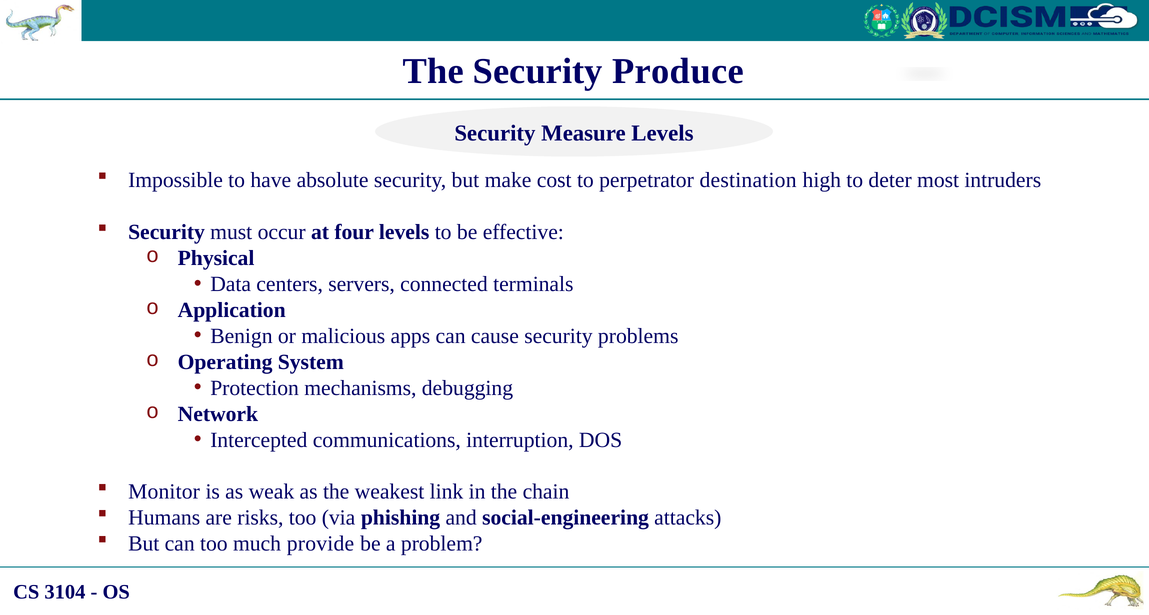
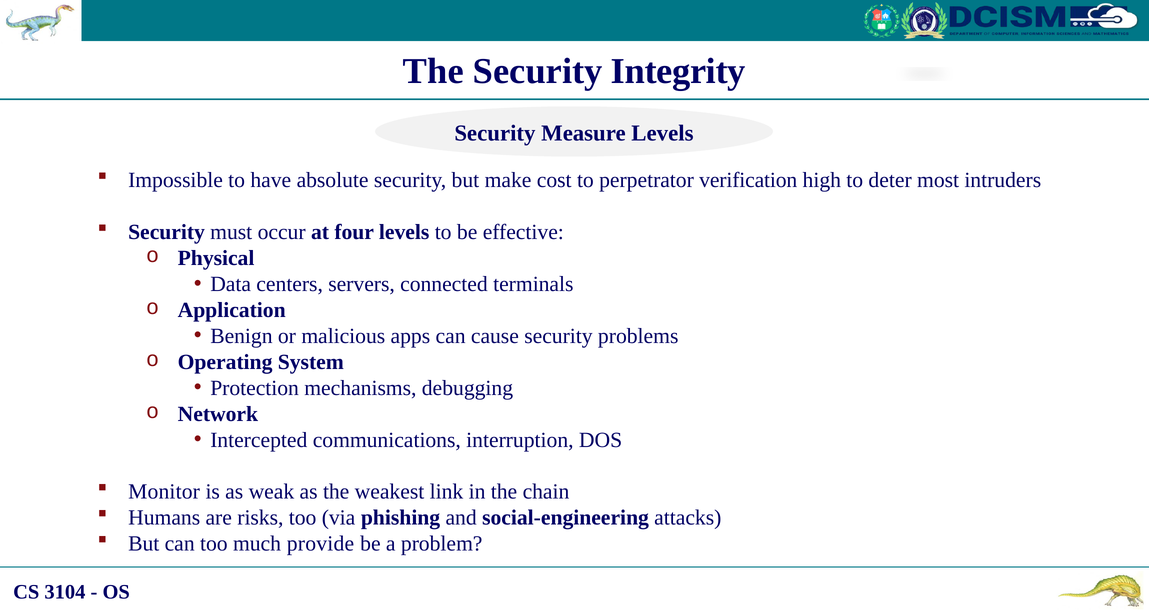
Produce: Produce -> Integrity
destination: destination -> verification
